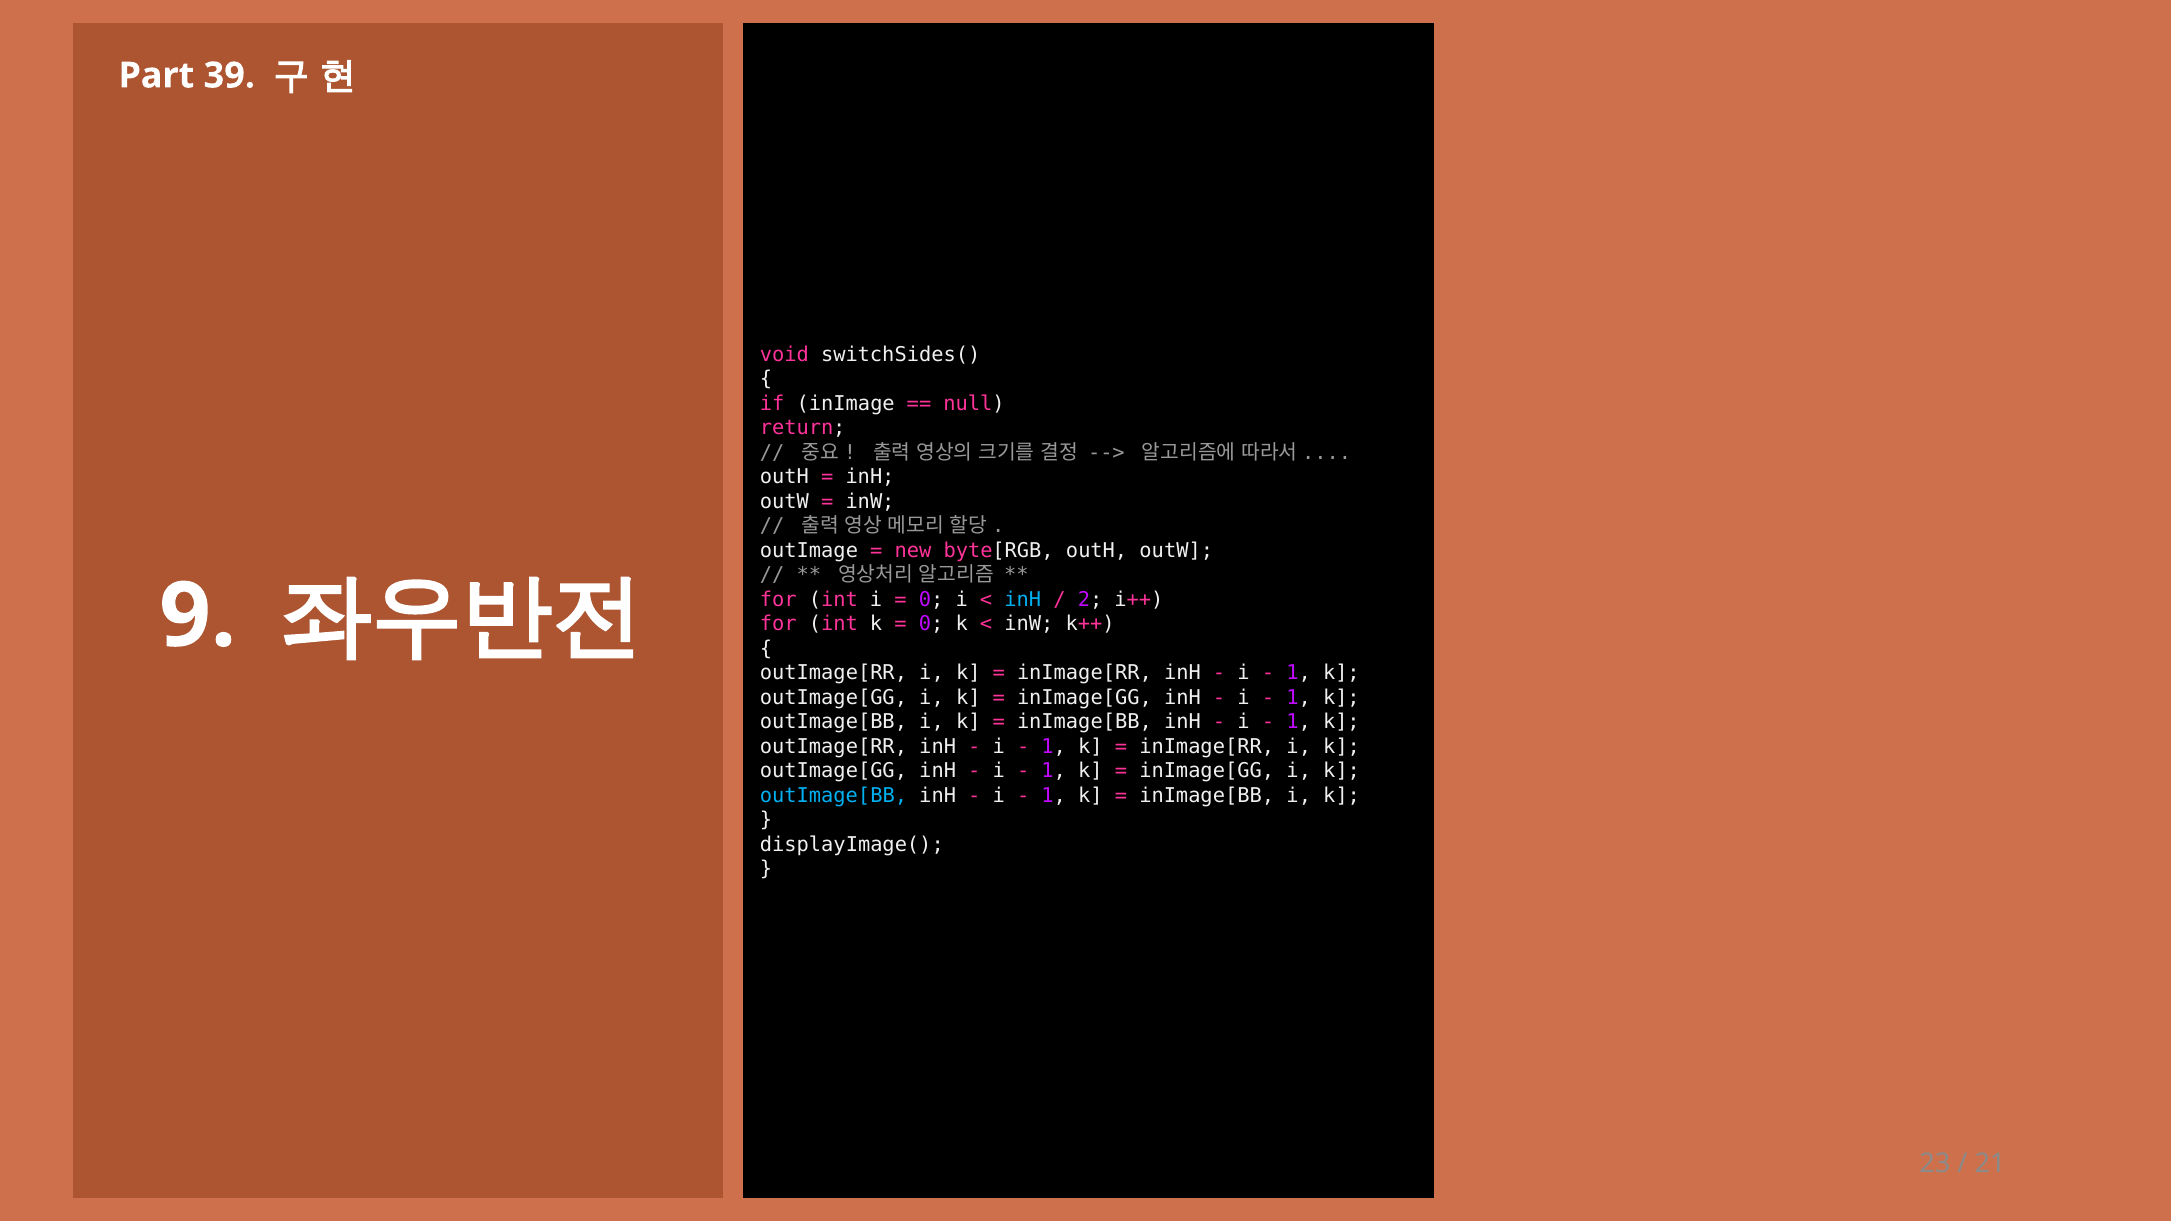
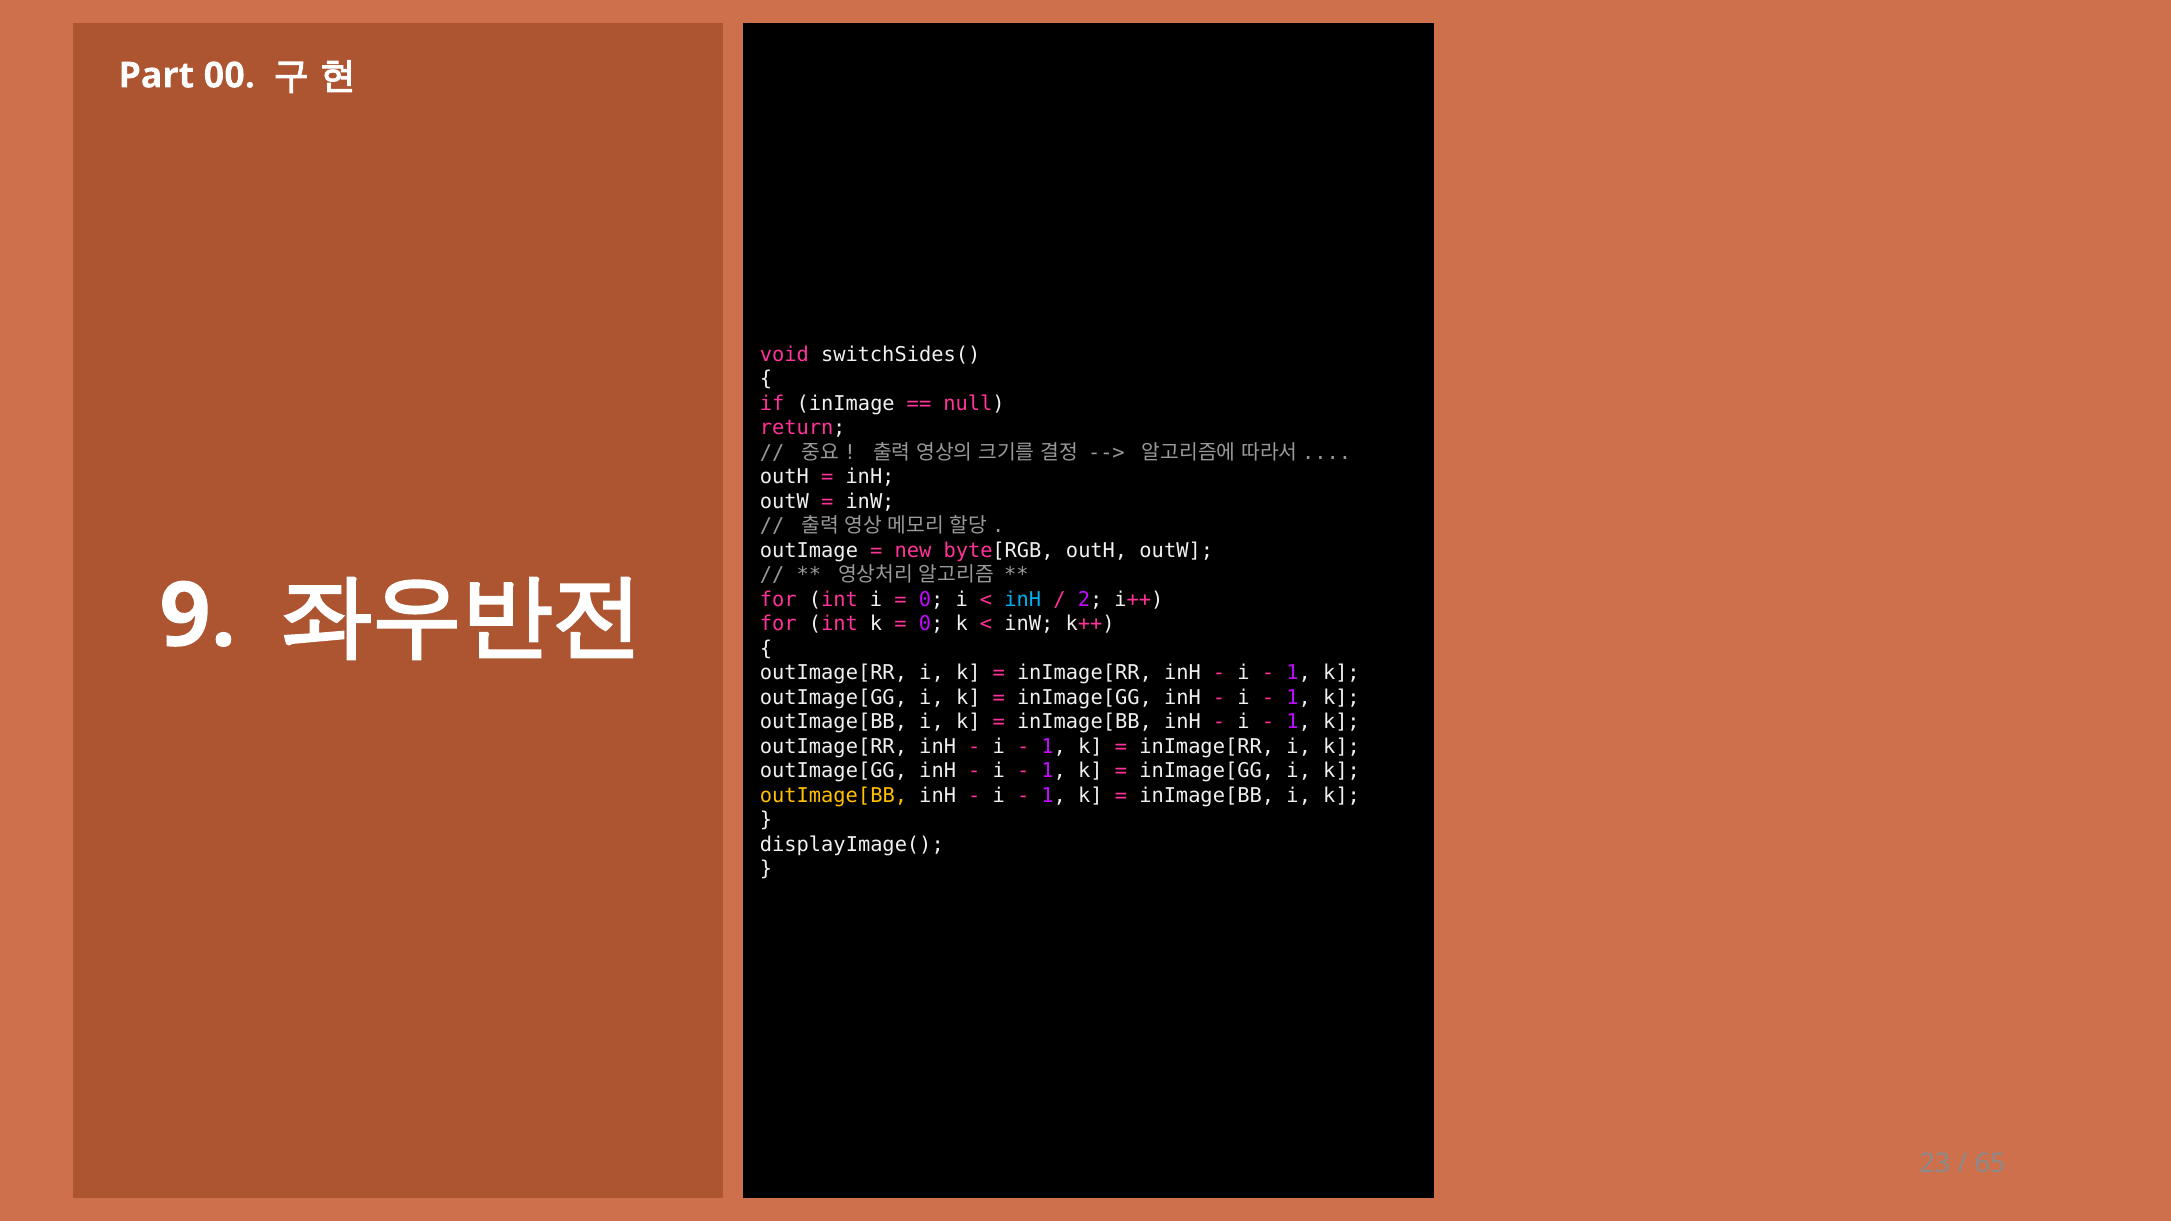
39: 39 -> 00
outImage[BB at (833, 796) colour: light blue -> yellow
21: 21 -> 65
